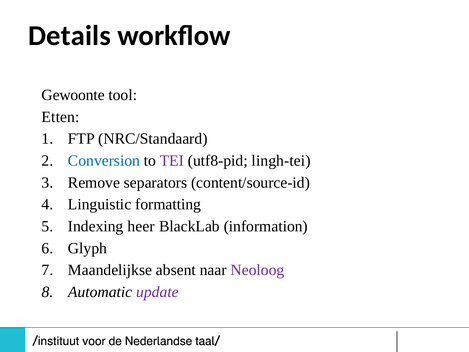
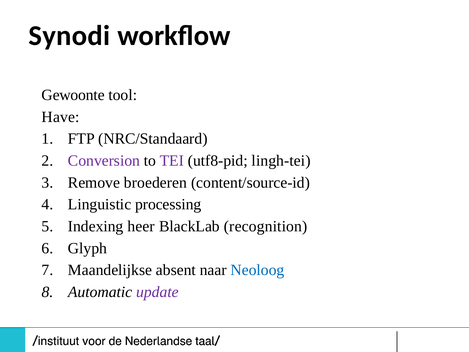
Details: Details -> Synodi
Etten: Etten -> Have
Conversion colour: blue -> purple
separators: separators -> broederen
formatting: formatting -> processing
information: information -> recognition
Neoloog colour: purple -> blue
